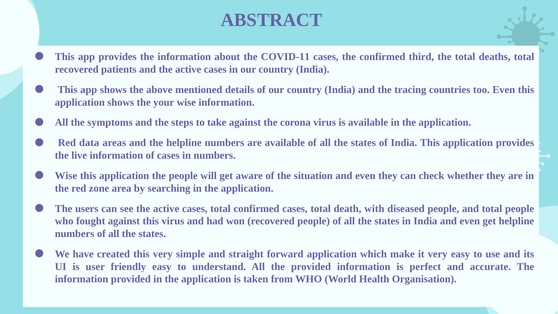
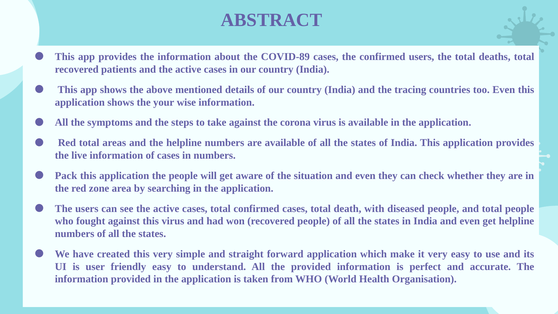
COVID-11: COVID-11 -> COVID-89
confirmed third: third -> users
Red data: data -> total
Wise at (66, 176): Wise -> Pack
